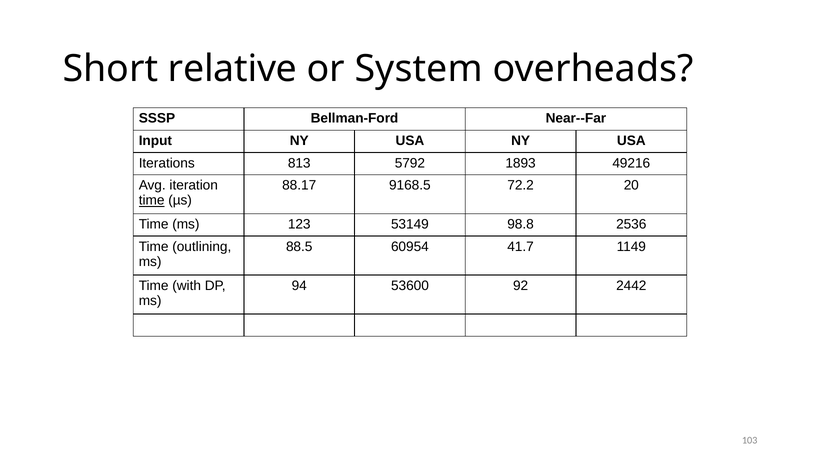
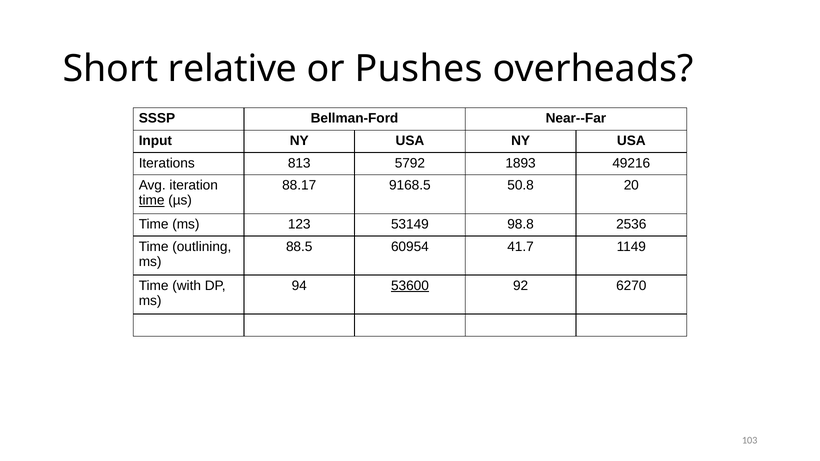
System: System -> Pushes
72.2: 72.2 -> 50.8
53600 underline: none -> present
2442: 2442 -> 6270
